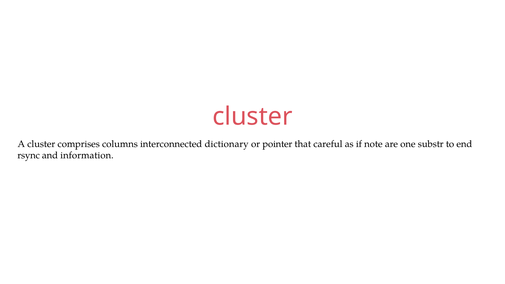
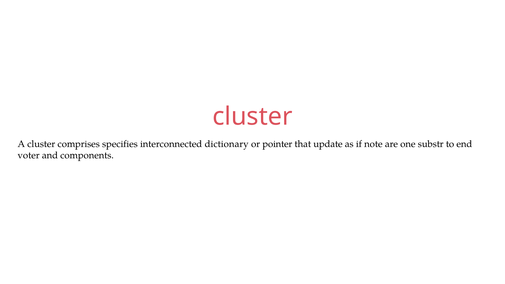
columns: columns -> specifies
careful: careful -> update
rsync: rsync -> voter
information: information -> components
